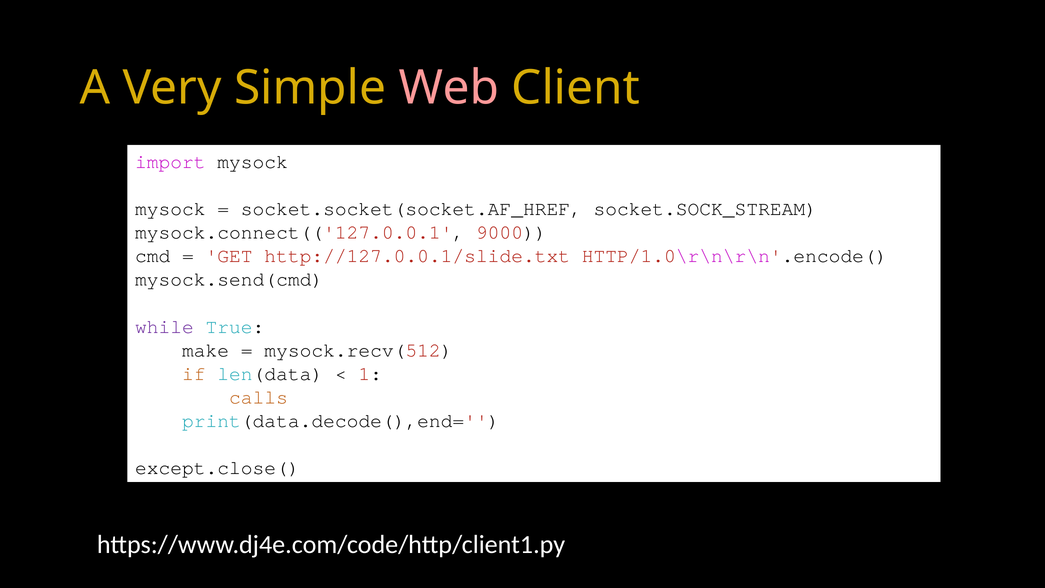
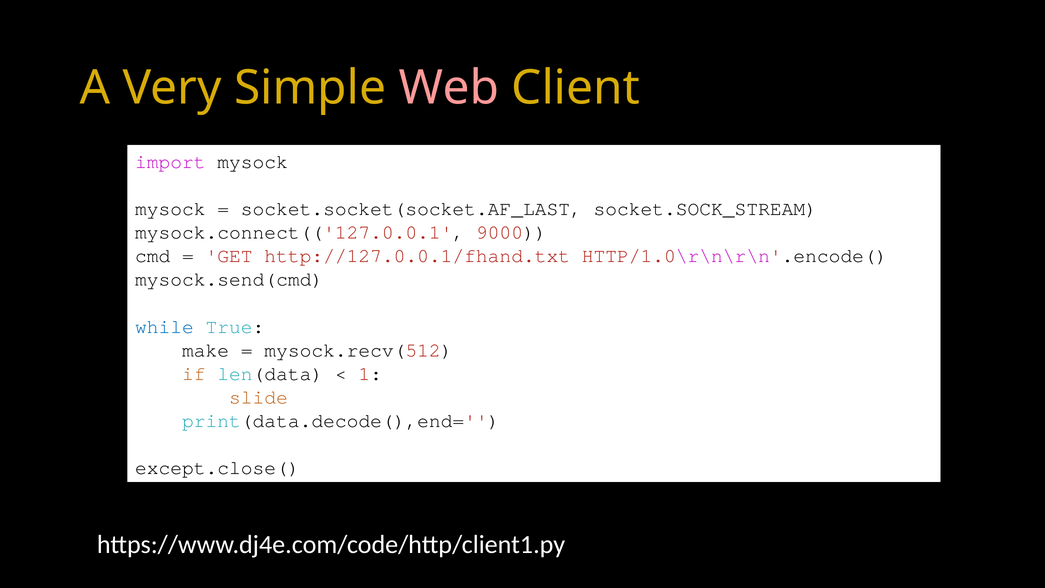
socket.socket(socket.AF_HREF: socket.socket(socket.AF_HREF -> socket.socket(socket.AF_LAST
http://127.0.0.1/slide.txt: http://127.0.0.1/slide.txt -> http://127.0.0.1/fhand.txt
while colour: purple -> blue
calls: calls -> slide
